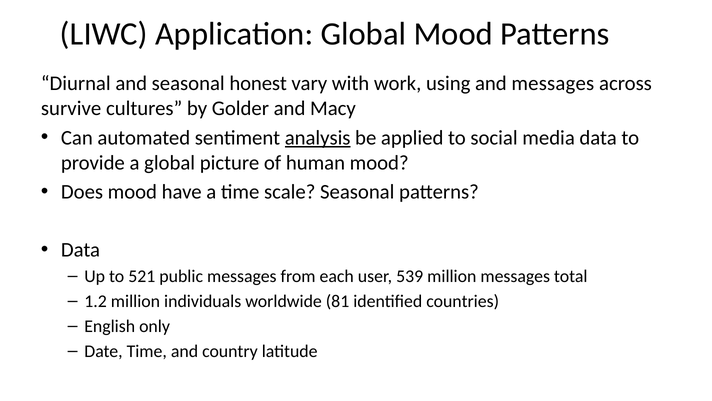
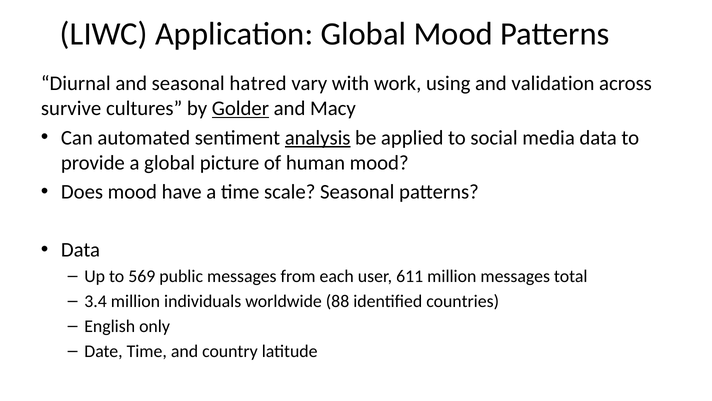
honest: honest -> hatred
and messages: messages -> validation
Golder underline: none -> present
521: 521 -> 569
539: 539 -> 611
1.2: 1.2 -> 3.4
81: 81 -> 88
